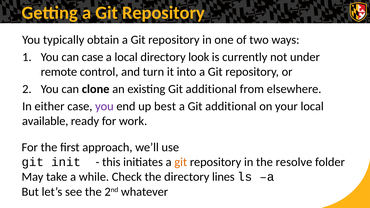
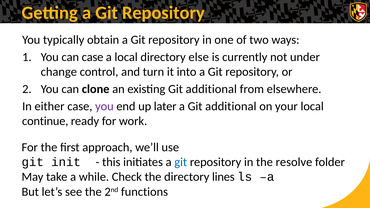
look: look -> else
remote: remote -> change
best: best -> later
available: available -> continue
git at (181, 162) colour: orange -> blue
whatever: whatever -> functions
